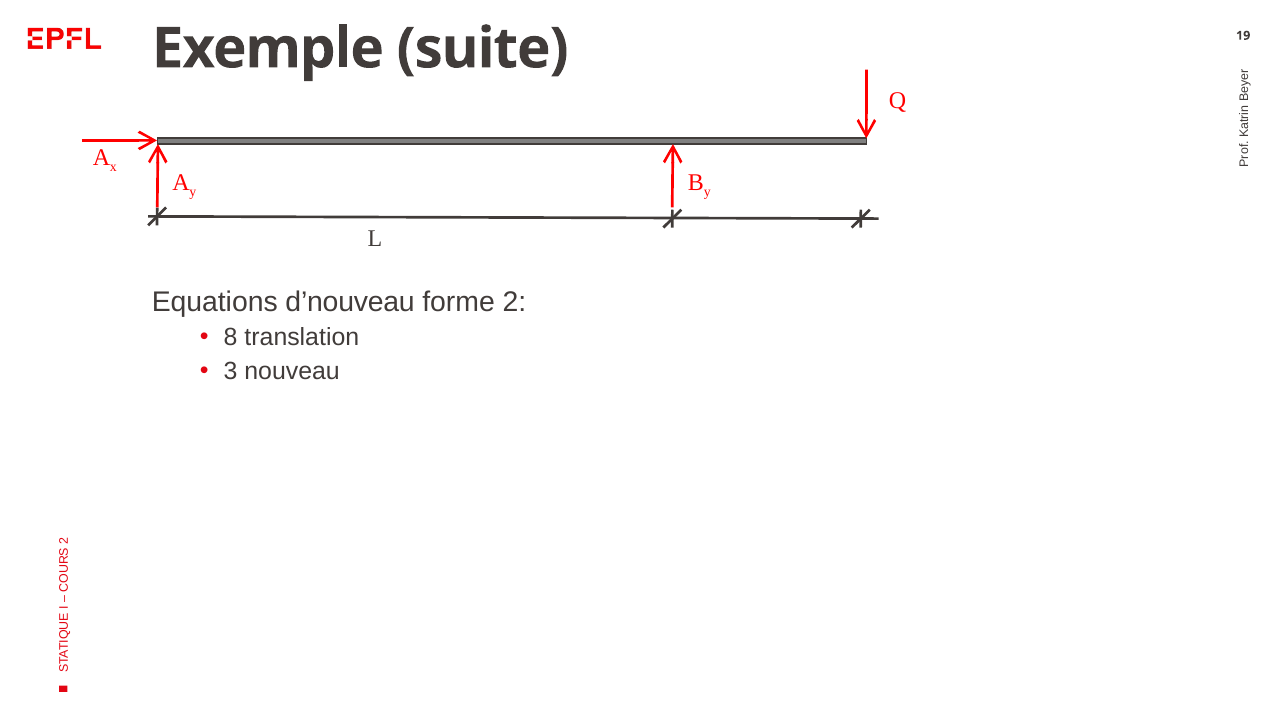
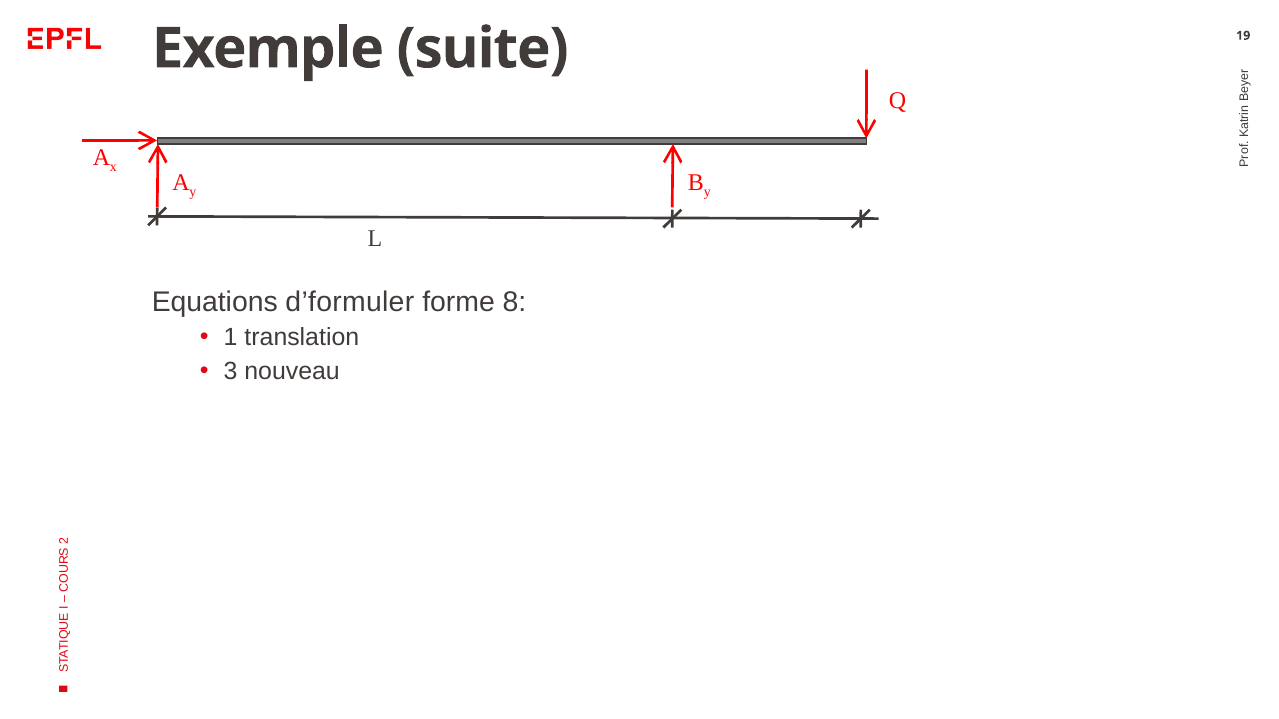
d’nouveau: d’nouveau -> d’formuler
forme 2: 2 -> 8
8: 8 -> 1
